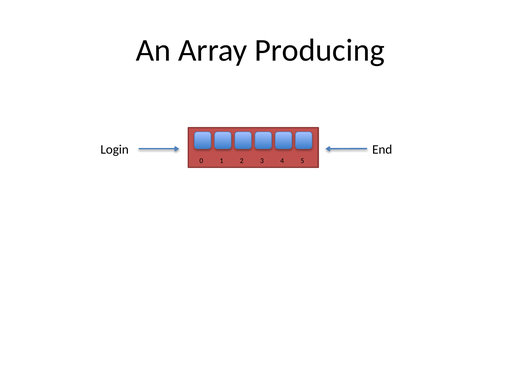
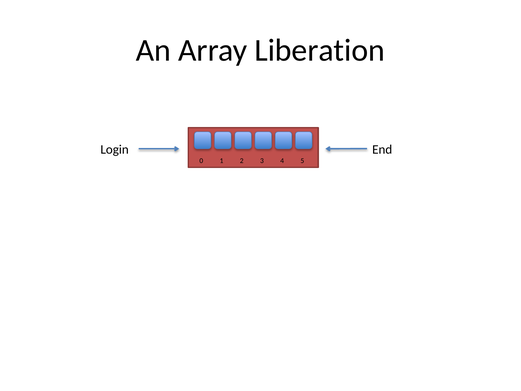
Producing: Producing -> Liberation
